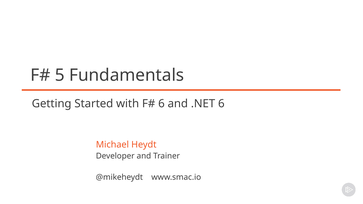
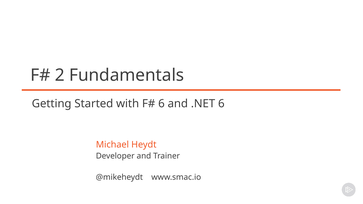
5: 5 -> 2
